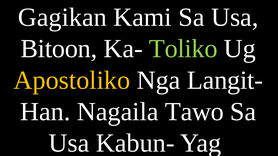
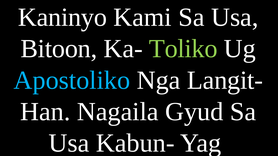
Gagikan: Gagikan -> Kaninyo
Apostoliko colour: yellow -> light blue
Tawo: Tawo -> Gyud
